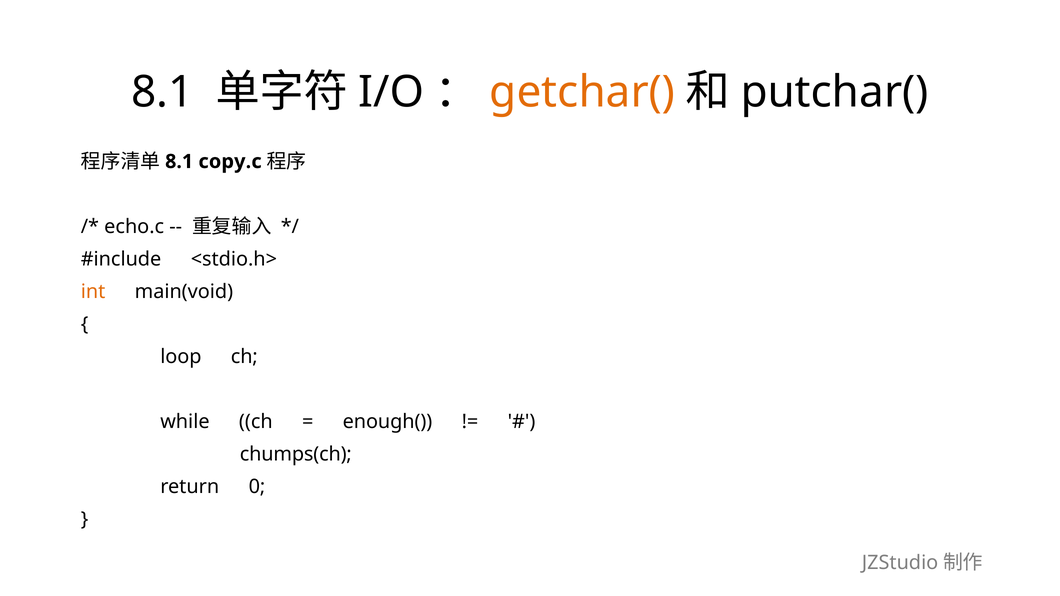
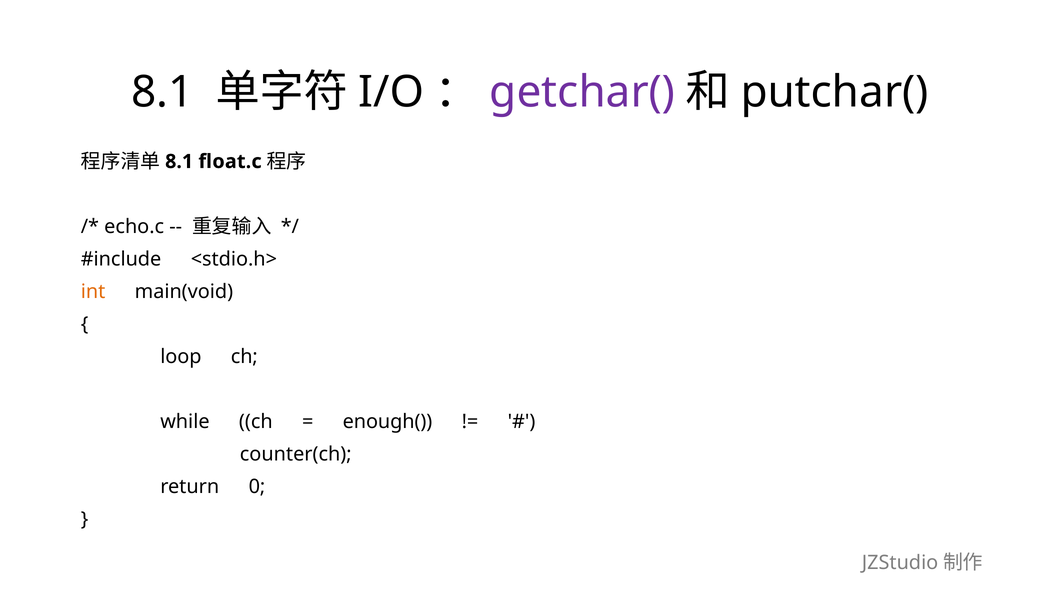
getchar( colour: orange -> purple
copy.c: copy.c -> float.c
chumps(ch: chumps(ch -> counter(ch
